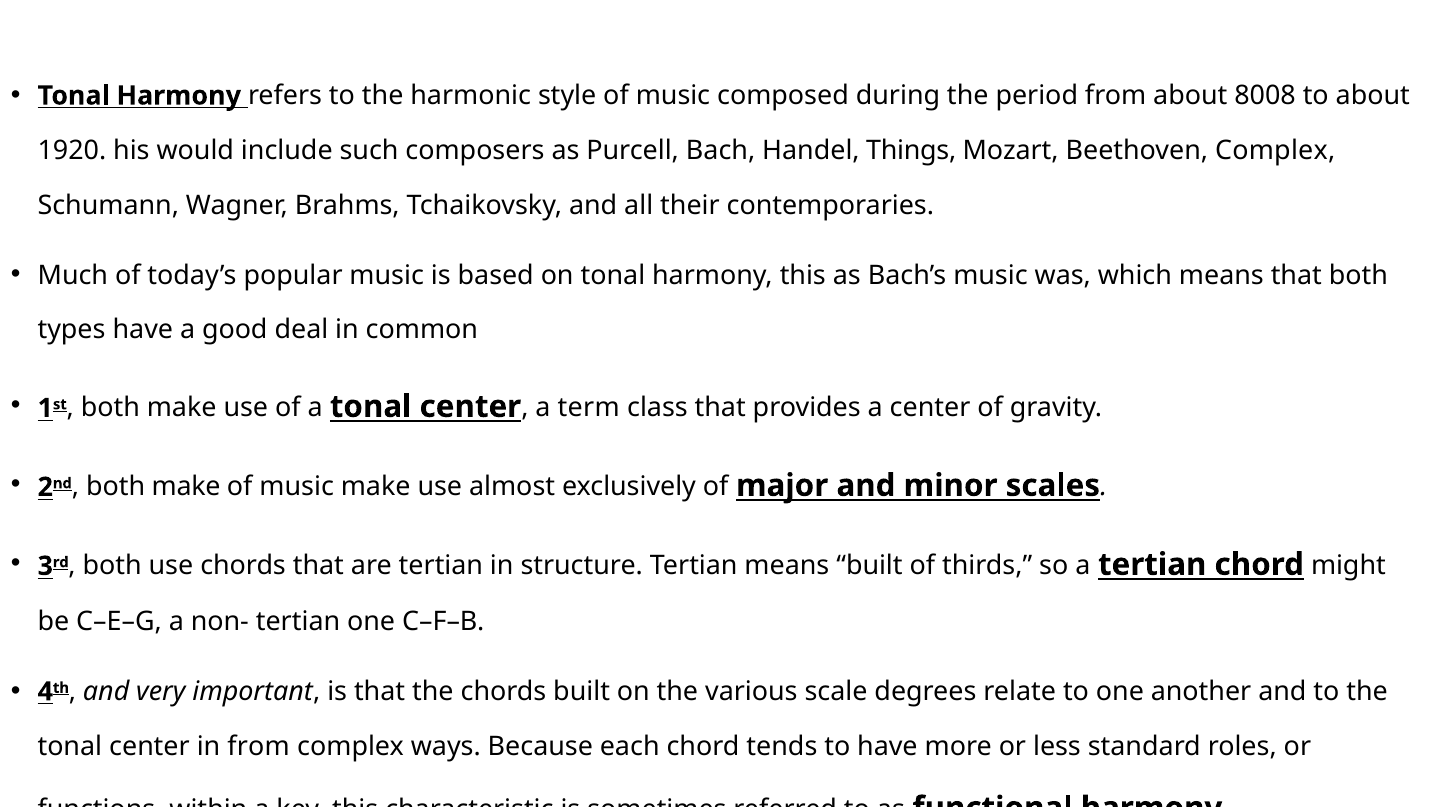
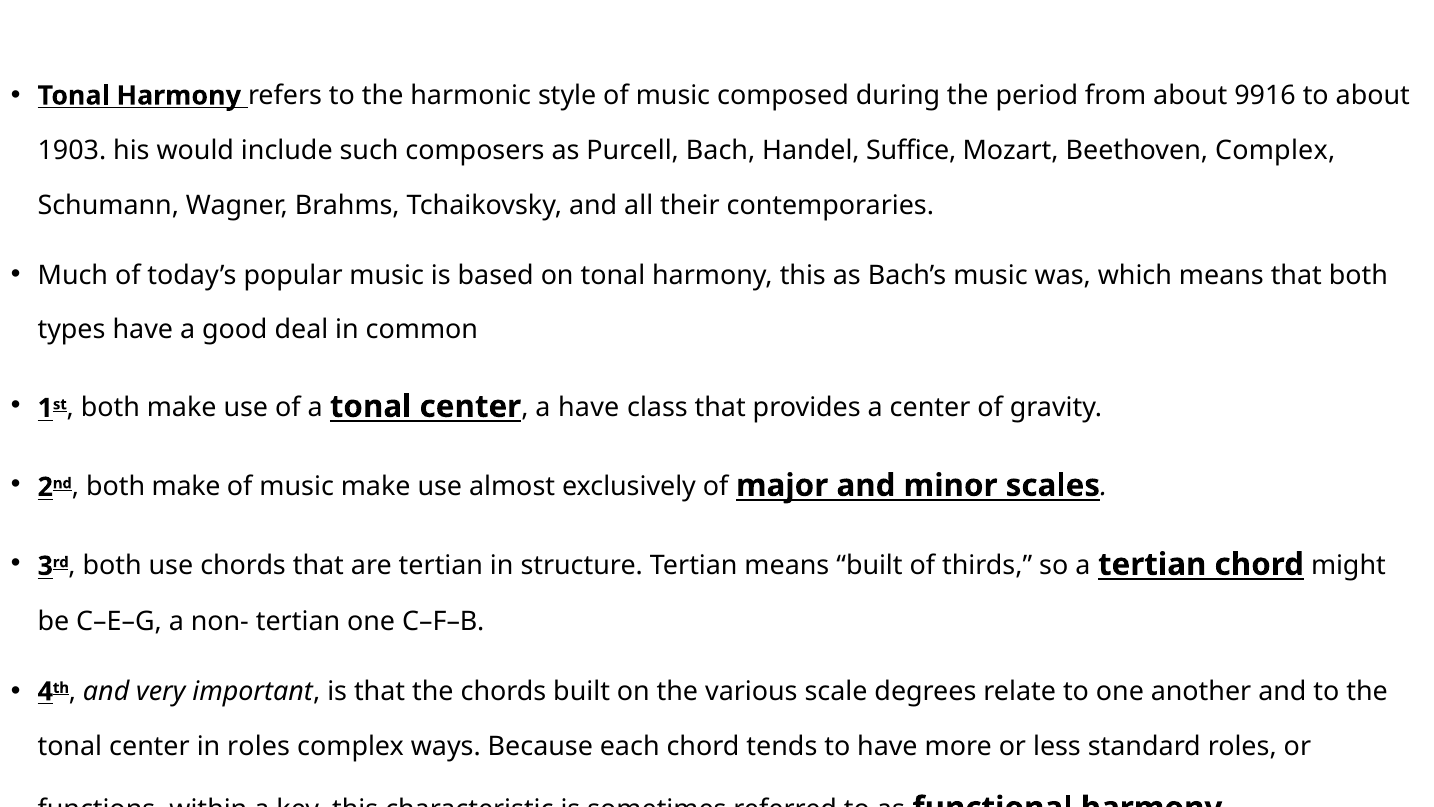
8008: 8008 -> 9916
1920: 1920 -> 1903
Things: Things -> Suffice
a term: term -> have
in from: from -> roles
